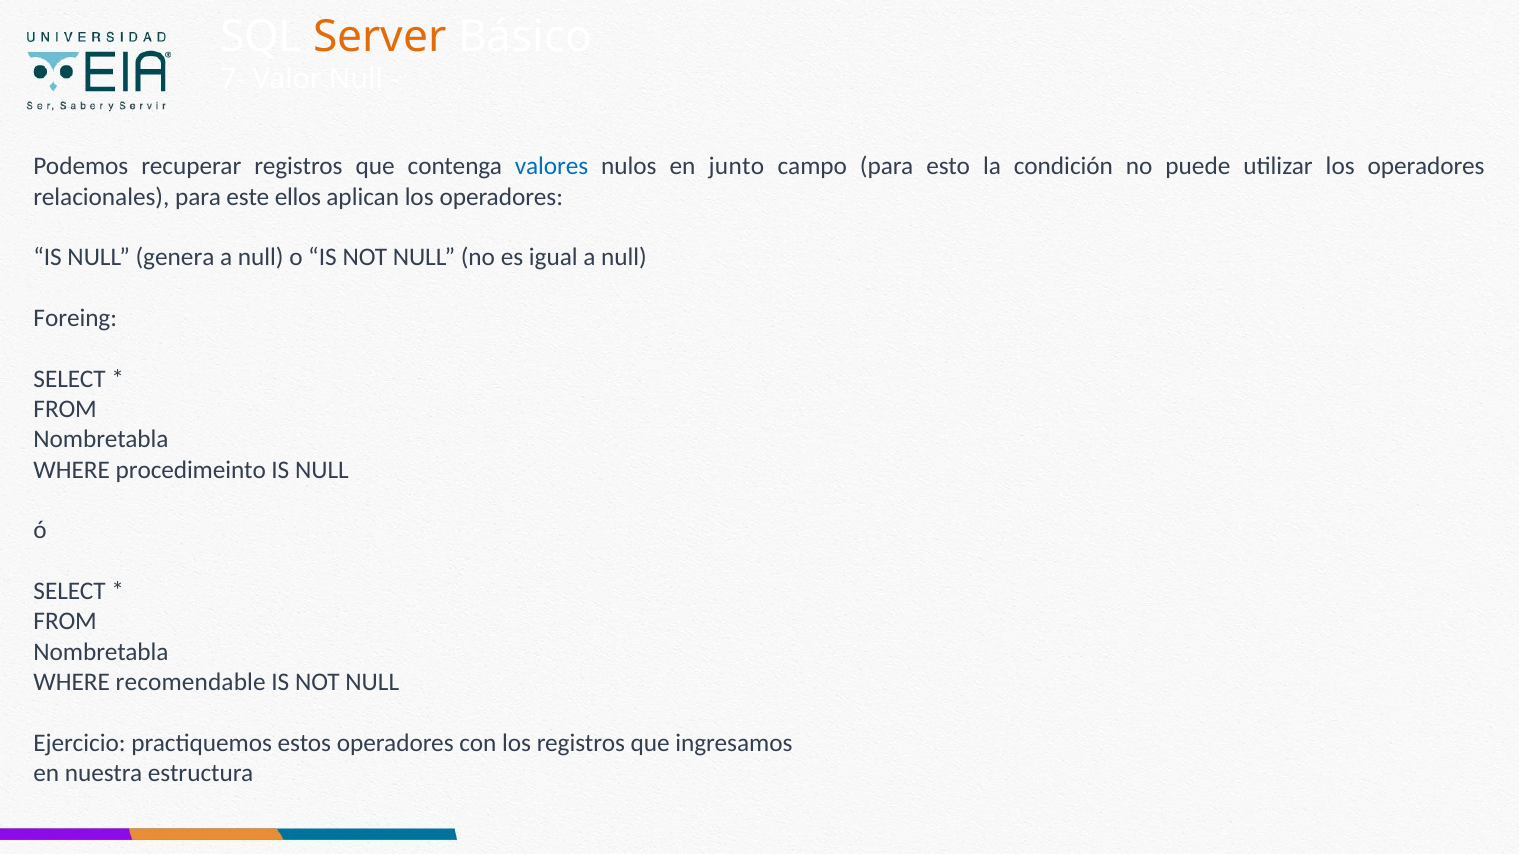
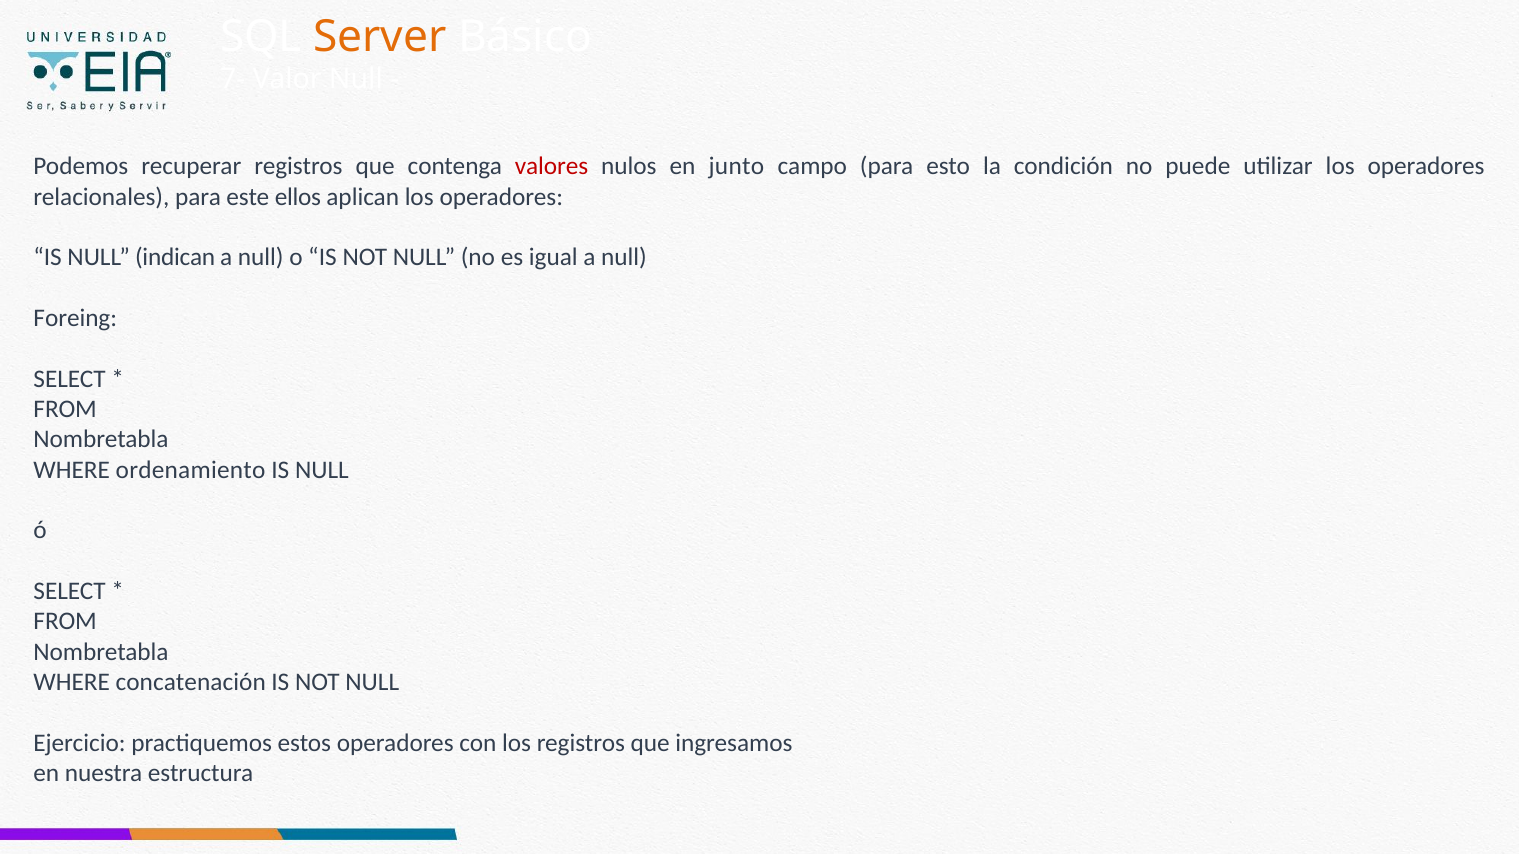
valores colour: blue -> red
genera: genera -> indican
procedimeinto: procedimeinto -> ordenamiento
recomendable: recomendable -> concatenación
